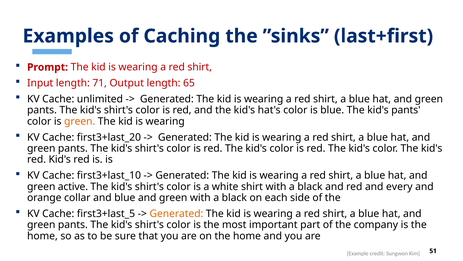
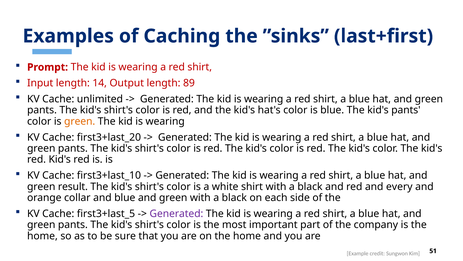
71: 71 -> 14
65: 65 -> 89
active: active -> result
Generated at (176, 213) colour: orange -> purple
